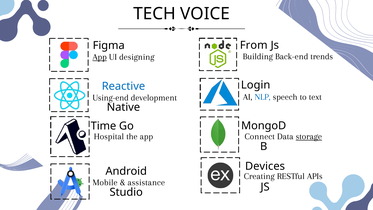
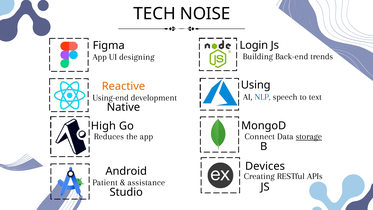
VOICE: VOICE -> NOISE
From: From -> Login
App at (100, 57) underline: present -> none
Login: Login -> Using
Reactive colour: blue -> orange
Time: Time -> High
Hospital: Hospital -> Reduces
Mobile: Mobile -> Patient
